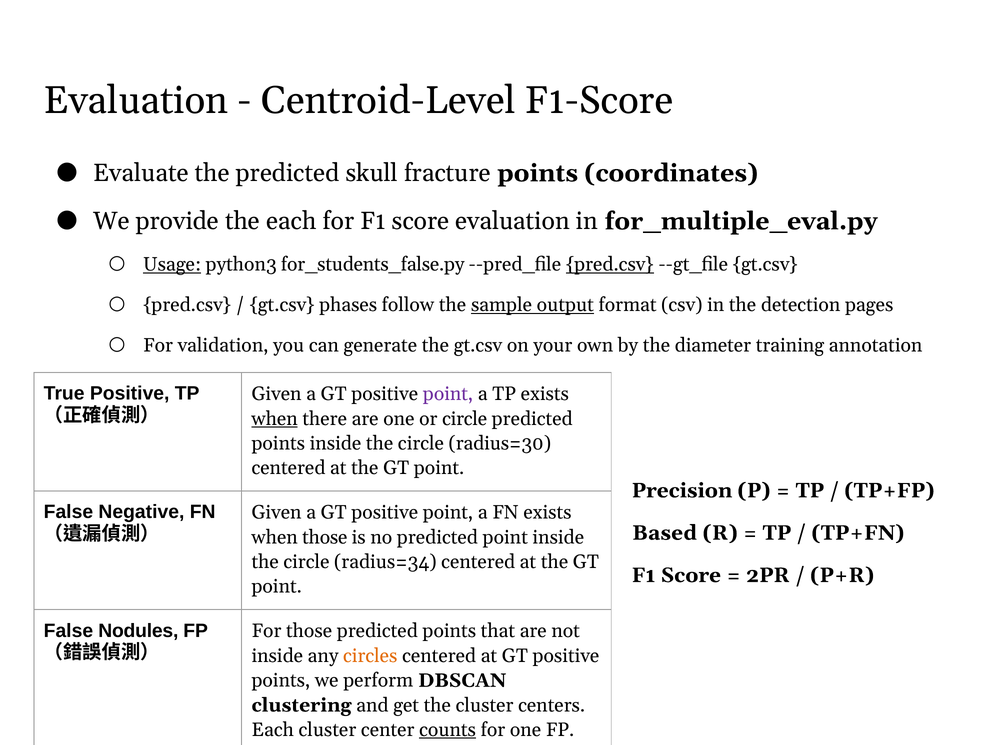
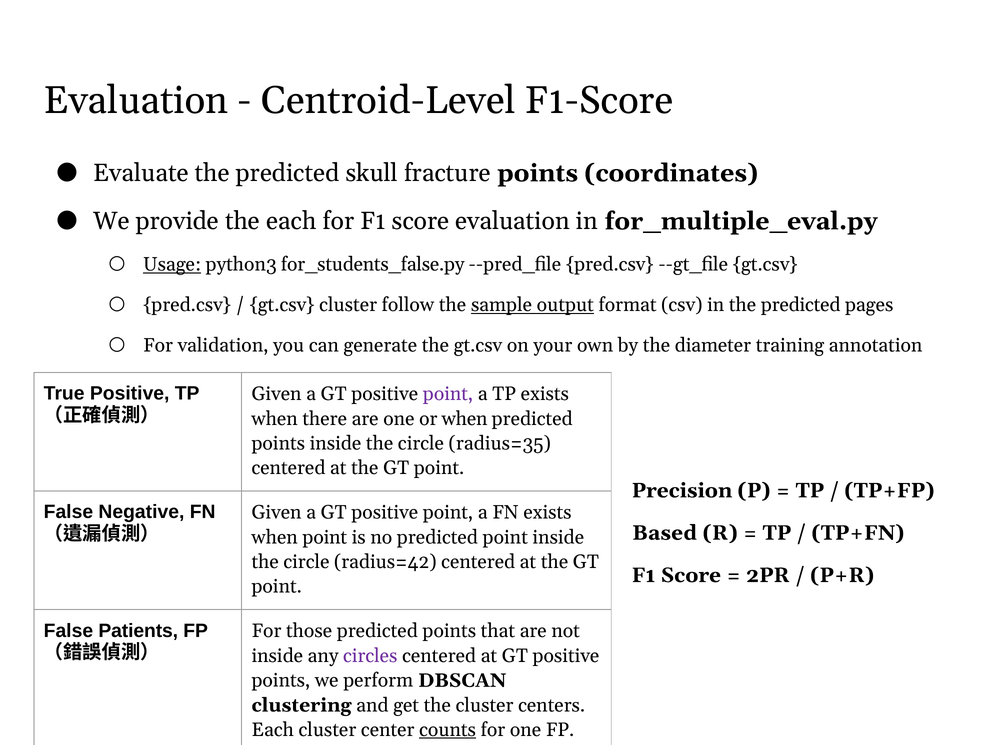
pred.csv at (610, 264) underline: present -> none
gt.csv phases: phases -> cluster
in the detection: detection -> predicted
when at (275, 419) underline: present -> none
or circle: circle -> when
radius=30: radius=30 -> radius=35
when those: those -> point
radius=34: radius=34 -> radius=42
Nodules: Nodules -> Patients
circles colour: orange -> purple
